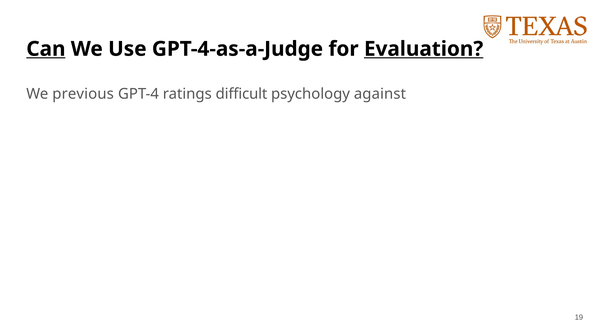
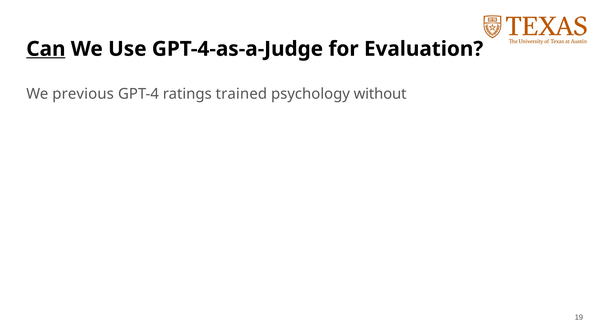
Evaluation underline: present -> none
difficult: difficult -> trained
against: against -> without
